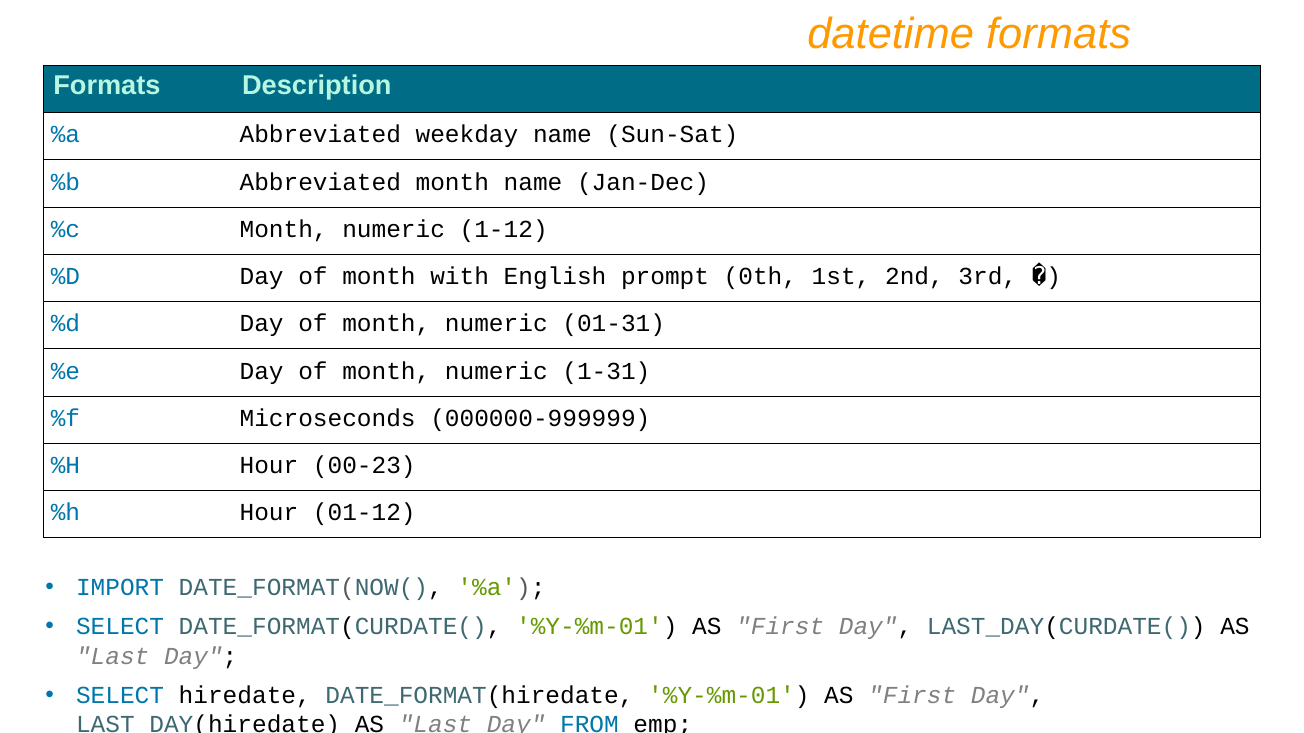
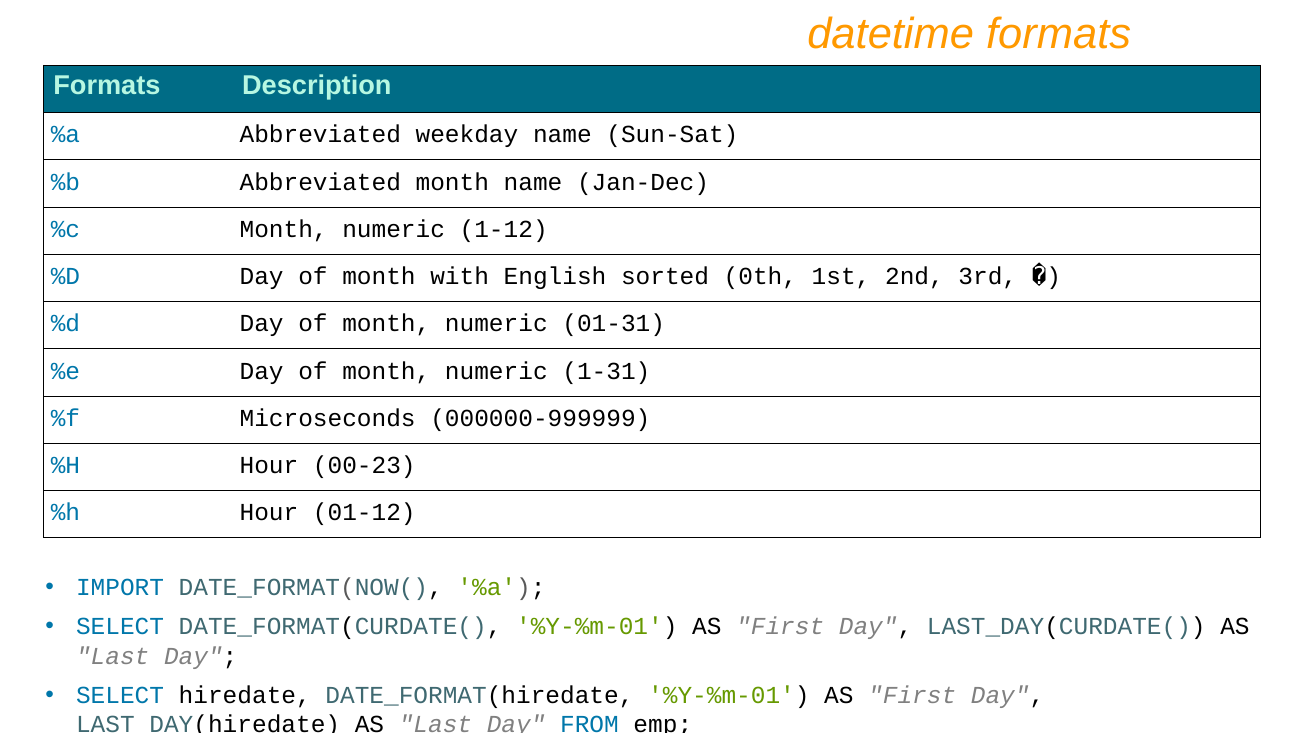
prompt: prompt -> sorted
